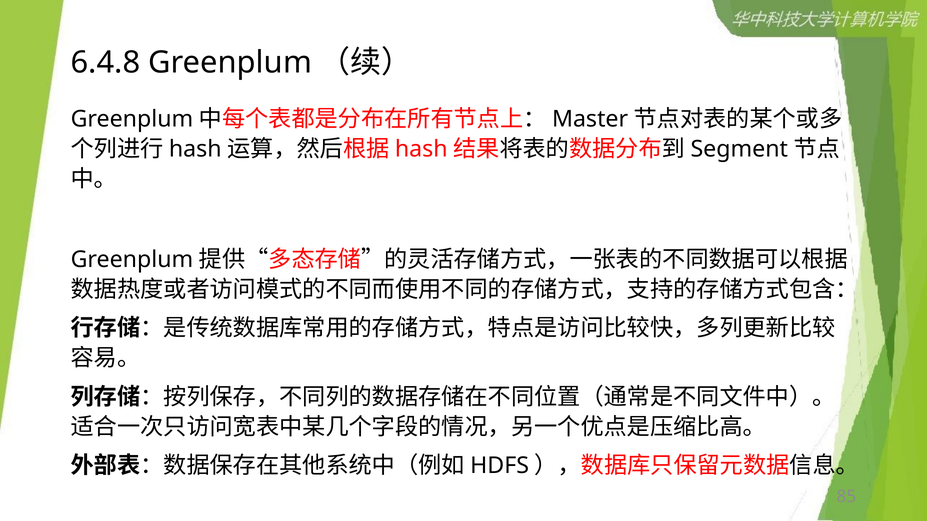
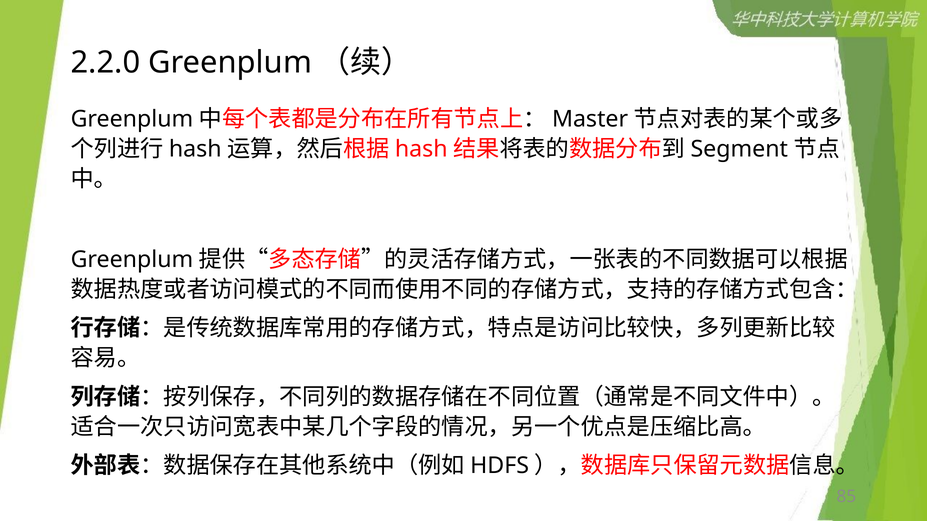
6.4.8: 6.4.8 -> 2.2.0
